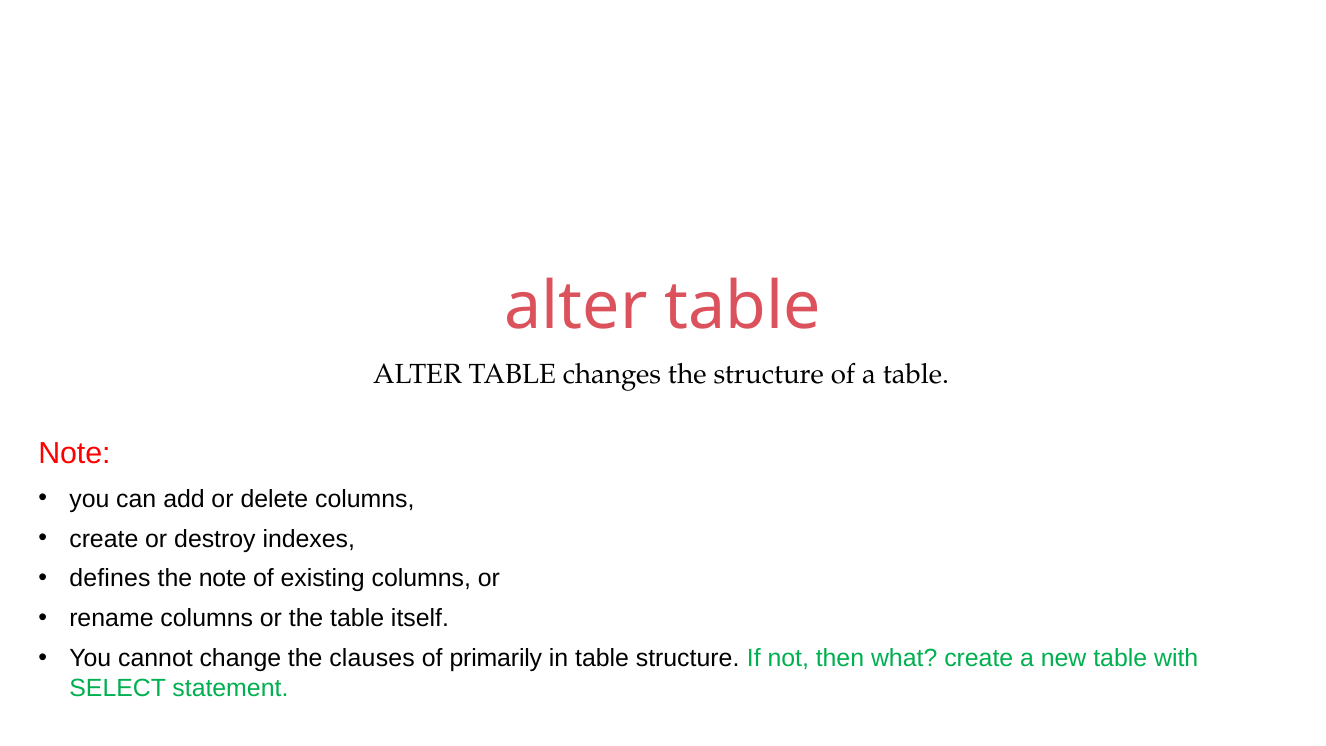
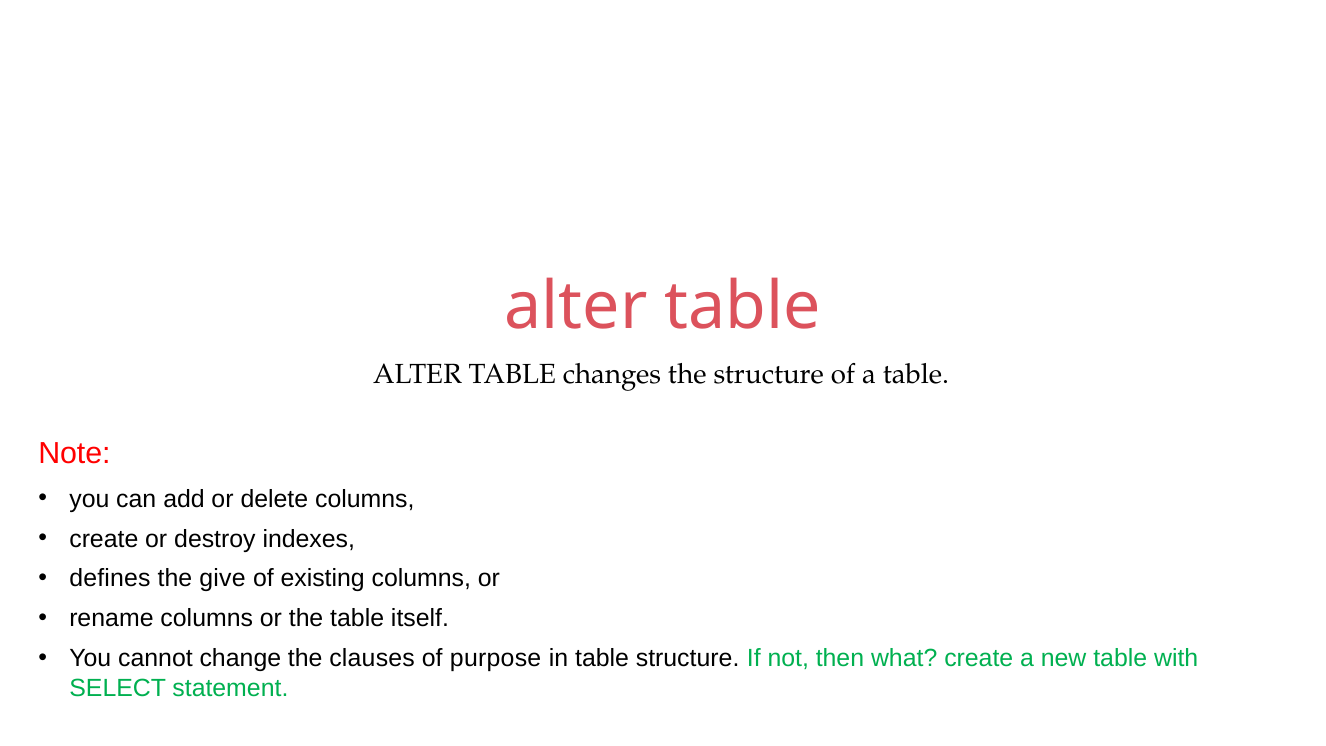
the note: note -> give
primarily: primarily -> purpose
